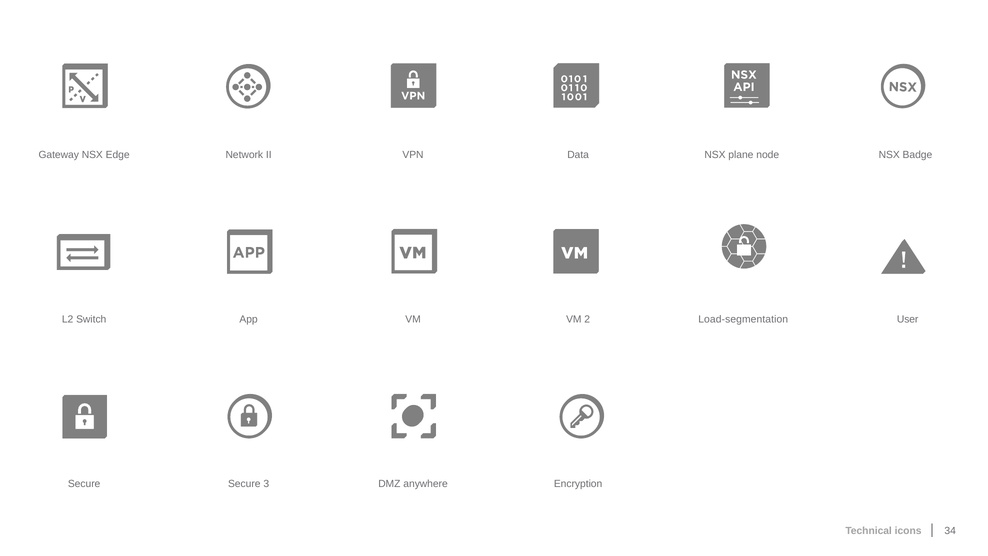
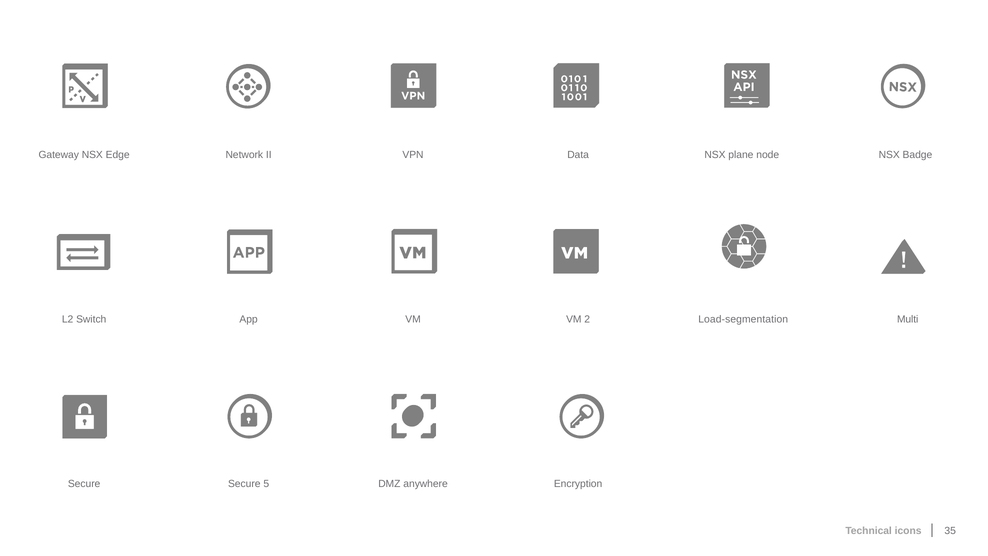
User: User -> Multi
3: 3 -> 5
34: 34 -> 35
